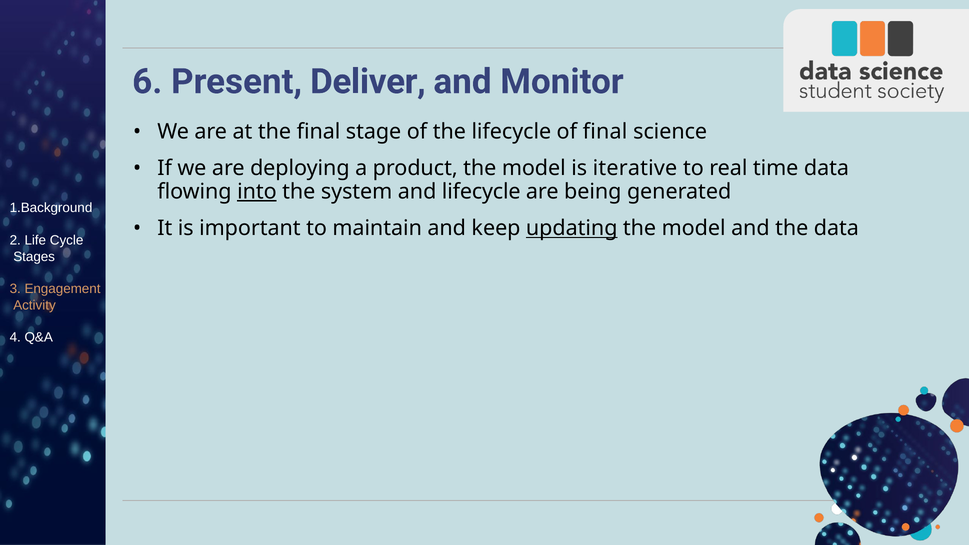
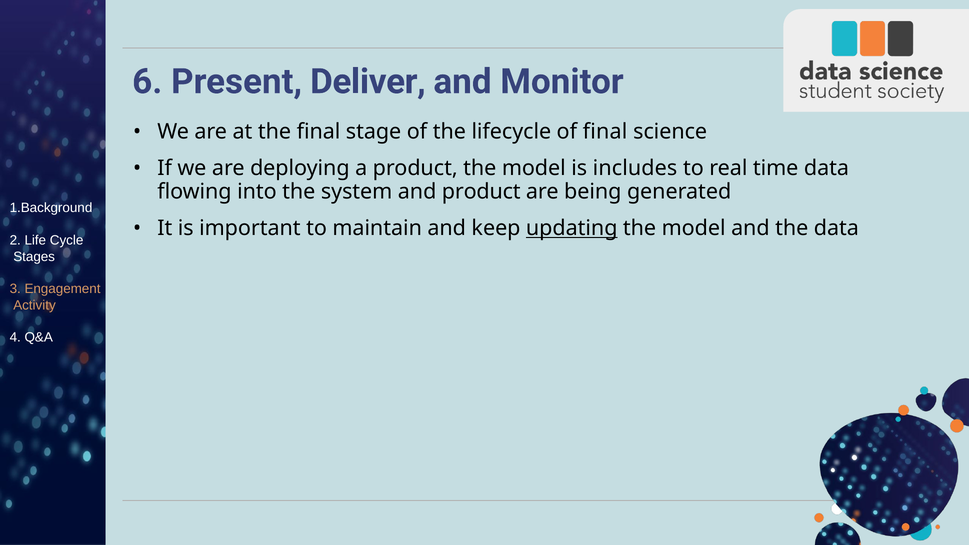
iterative: iterative -> includes
into underline: present -> none
and lifecycle: lifecycle -> product
